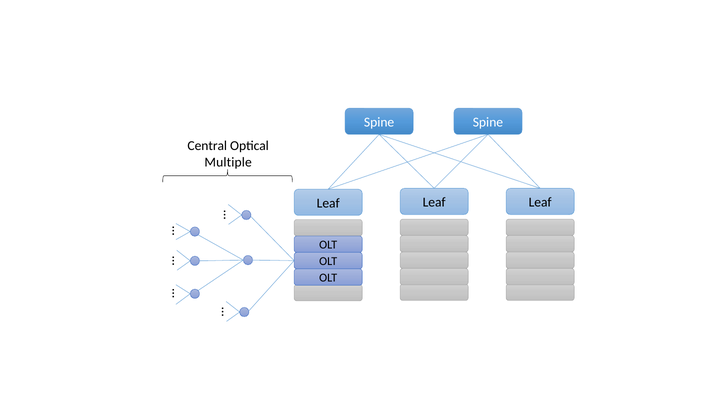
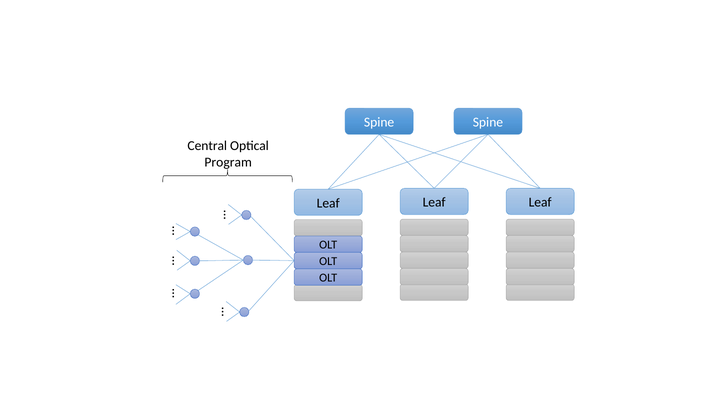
Multiple: Multiple -> Program
